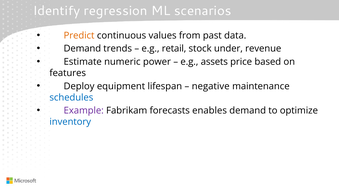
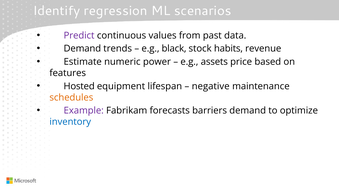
Predict colour: orange -> purple
retail: retail -> black
under: under -> habits
Deploy: Deploy -> Hosted
schedules colour: blue -> orange
enables: enables -> barriers
